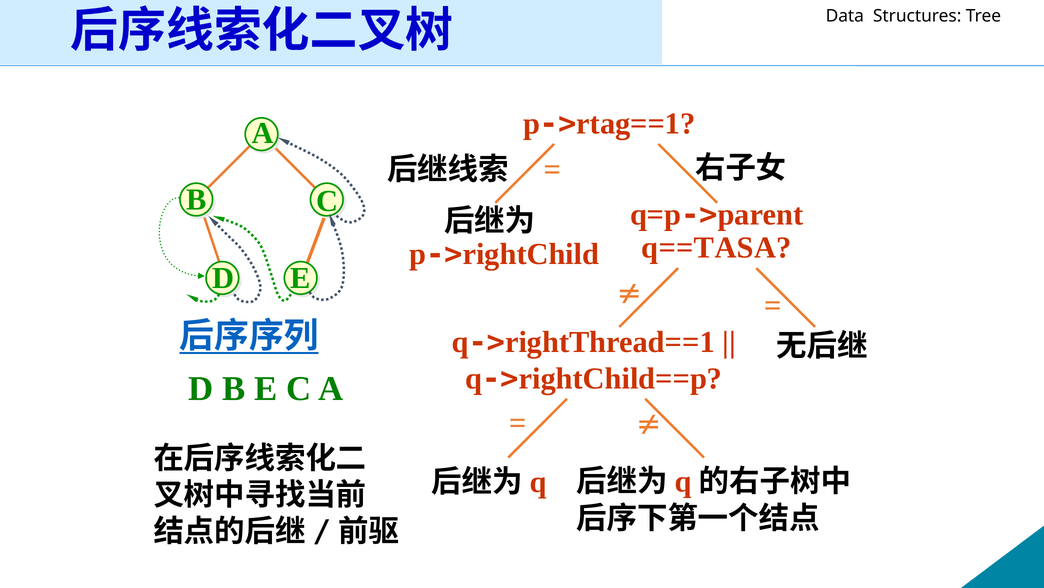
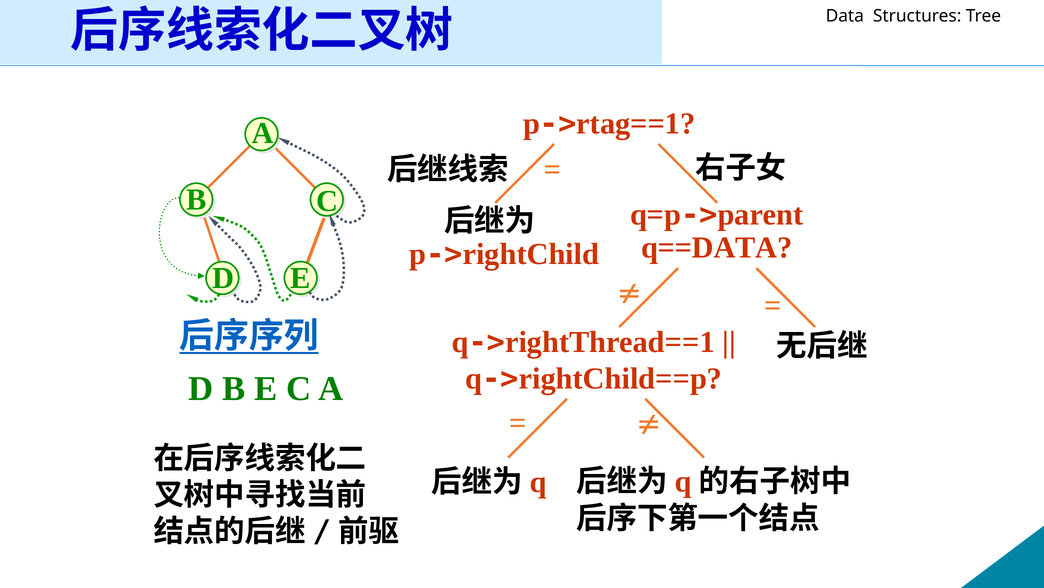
q==TASA: q==TASA -> q==DATA
